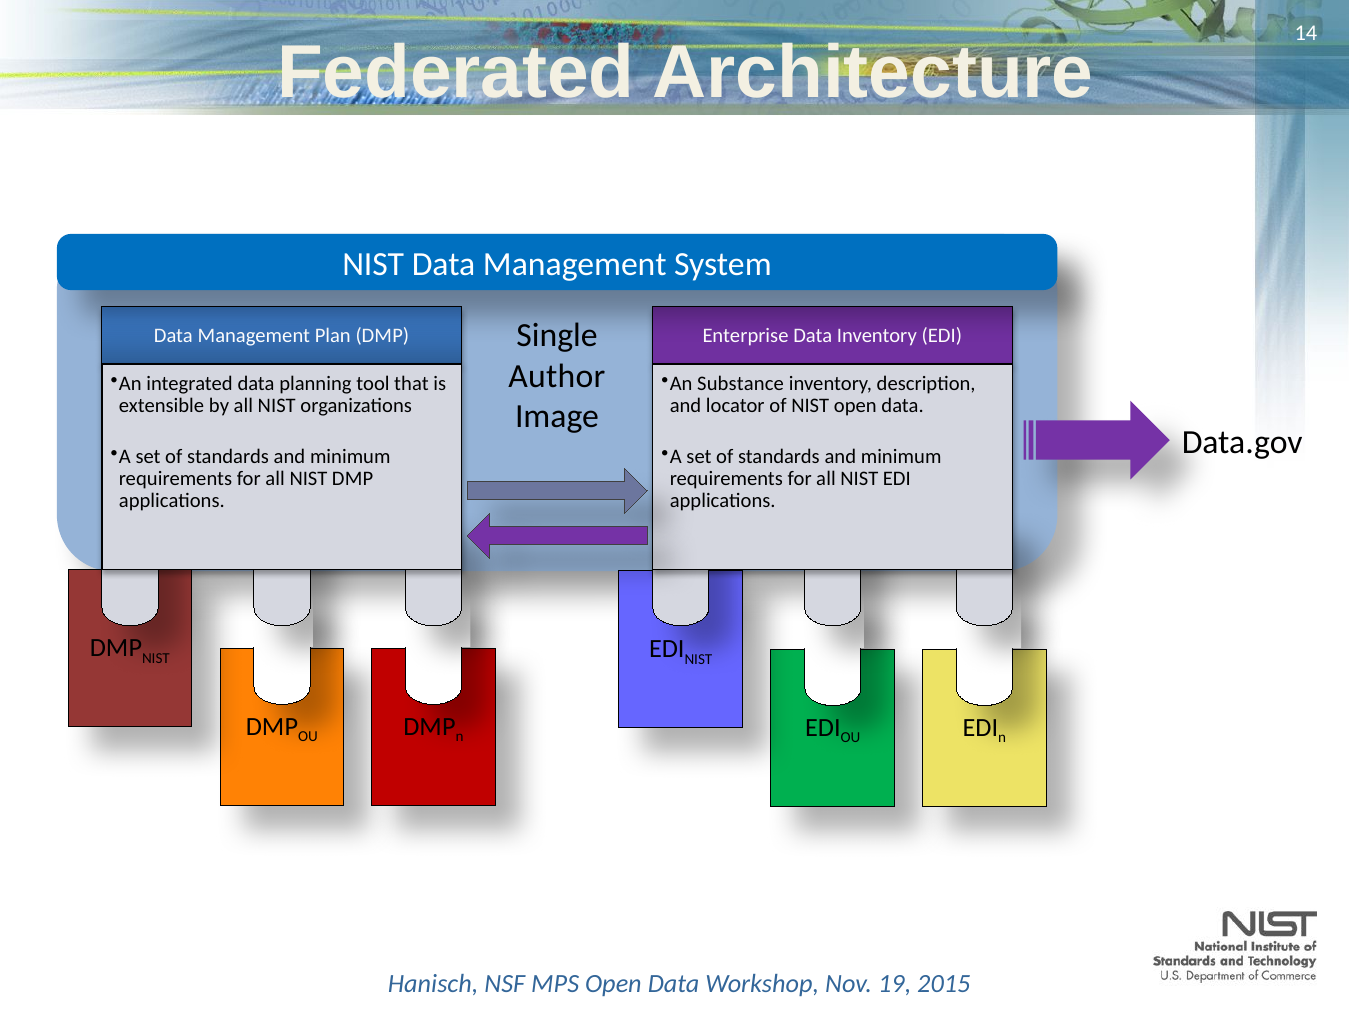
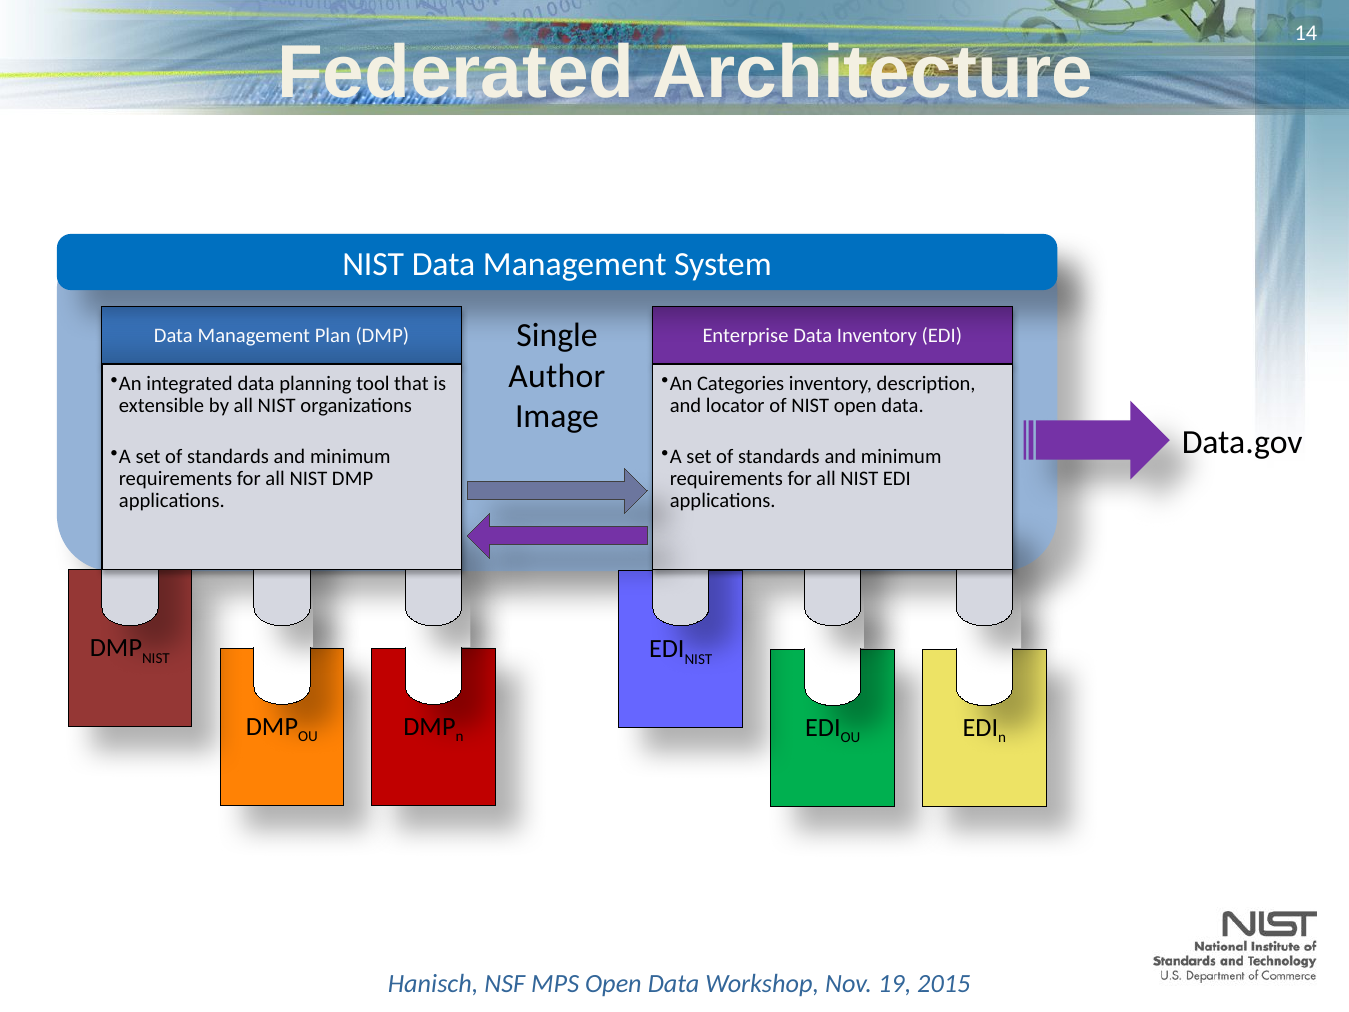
Substance: Substance -> Categories
